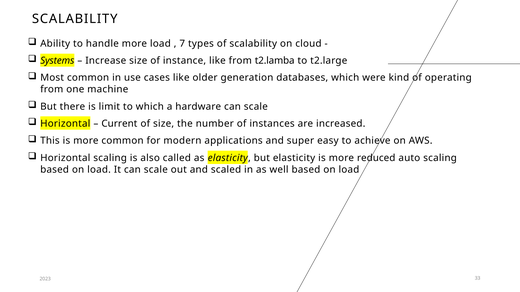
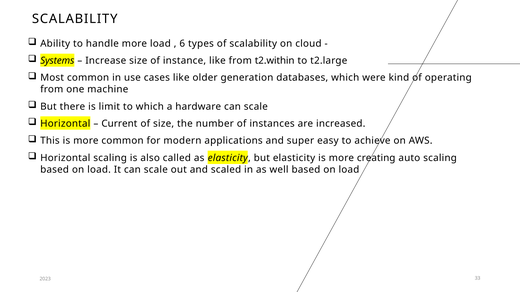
7: 7 -> 6
t2.lamba: t2.lamba -> t2.within
reduced: reduced -> creating
